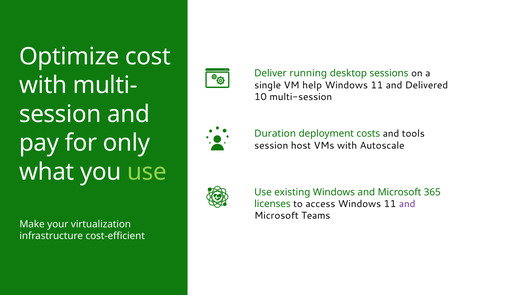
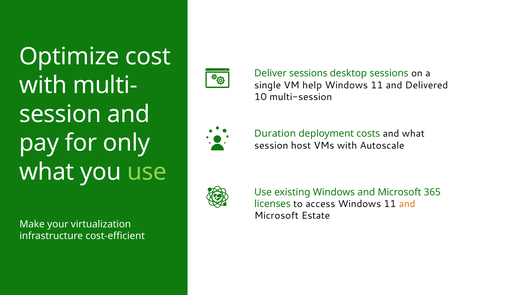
Deliver running: running -> sessions
and tools: tools -> what
and at (407, 204) colour: purple -> orange
Teams: Teams -> Estate
